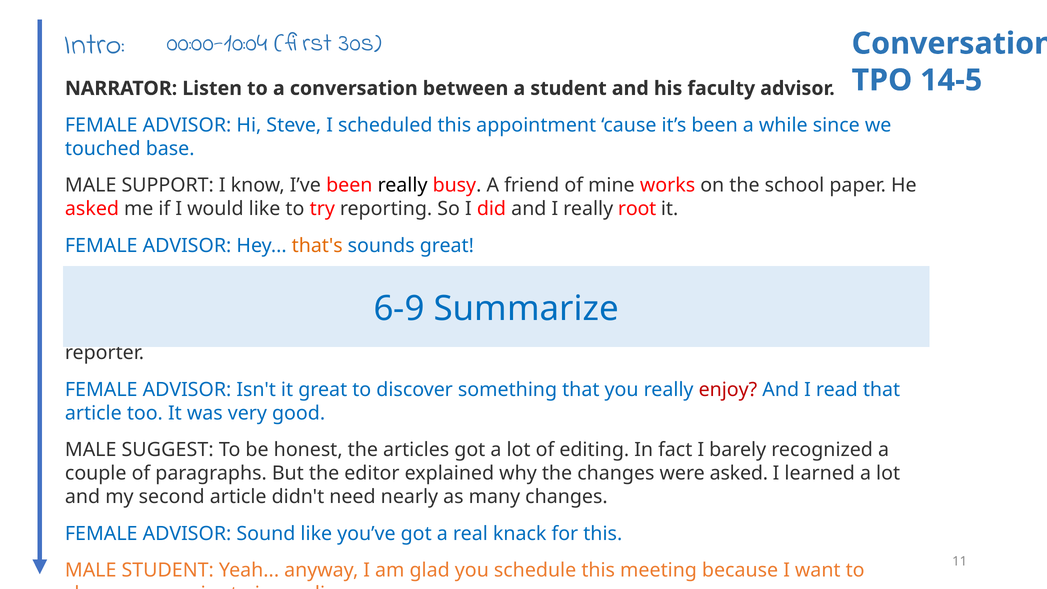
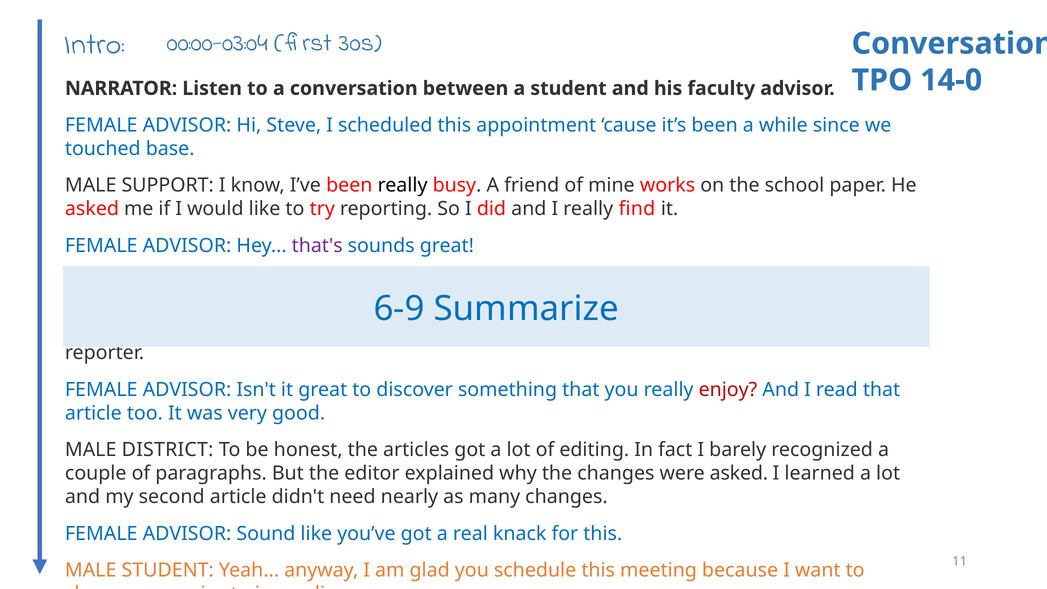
00:00-10:04: 00:00-10:04 -> 00:00-03:04
14-5: 14-5 -> 14-0
root: root -> find
that's colour: orange -> purple
SUGGEST: SUGGEST -> DISTRICT
